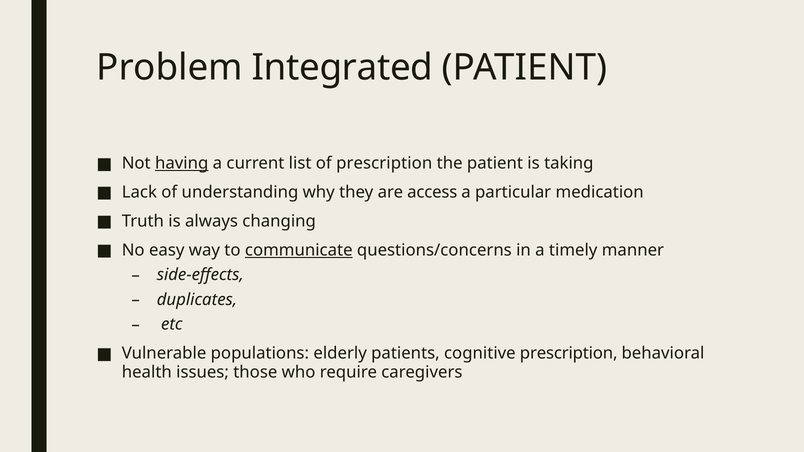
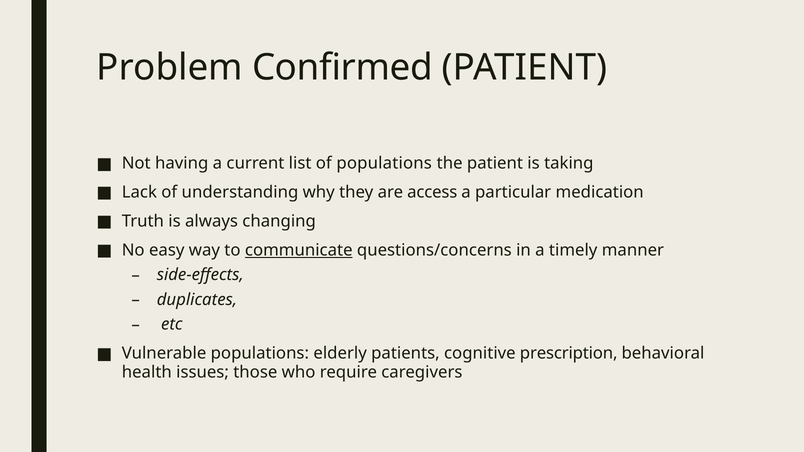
Integrated: Integrated -> Confirmed
having underline: present -> none
of prescription: prescription -> populations
